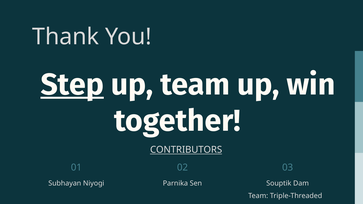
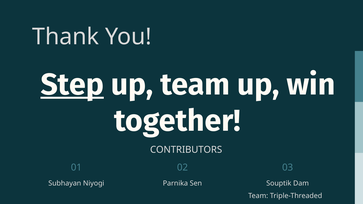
CONTRIBUTORS underline: present -> none
